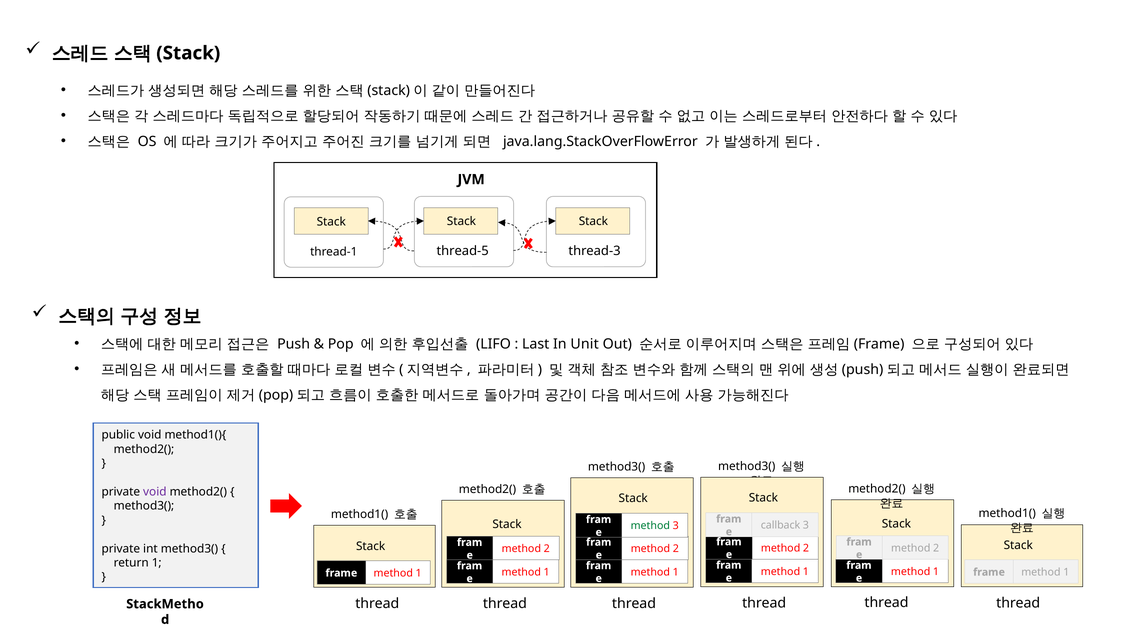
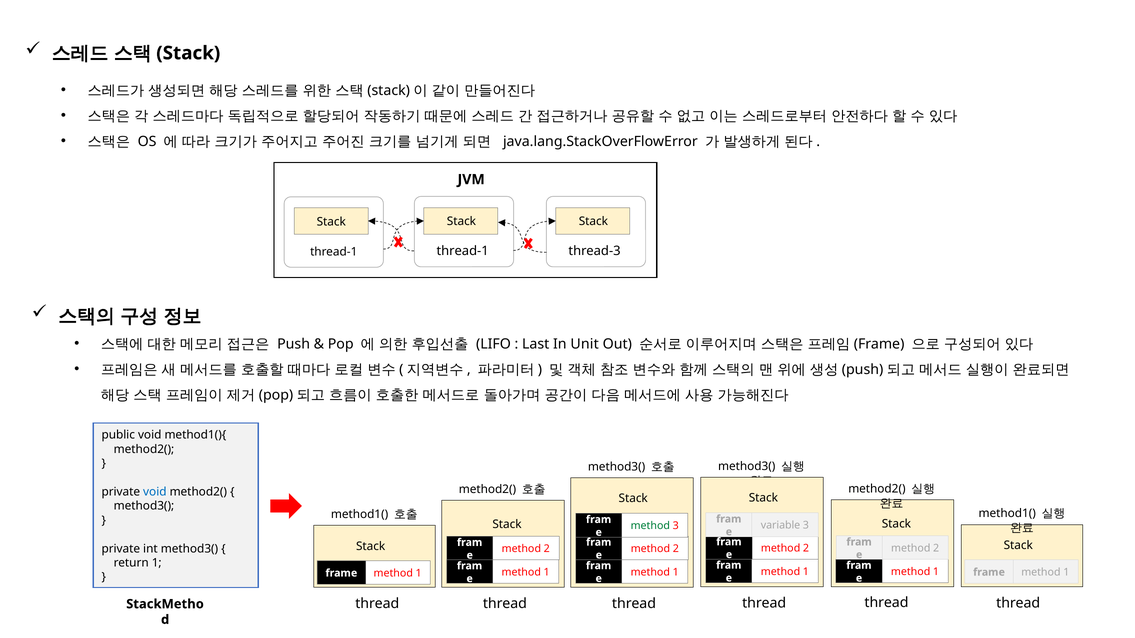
thread-5 at (463, 251): thread-5 -> thread-1
void at (155, 492) colour: purple -> blue
callback: callback -> variable
